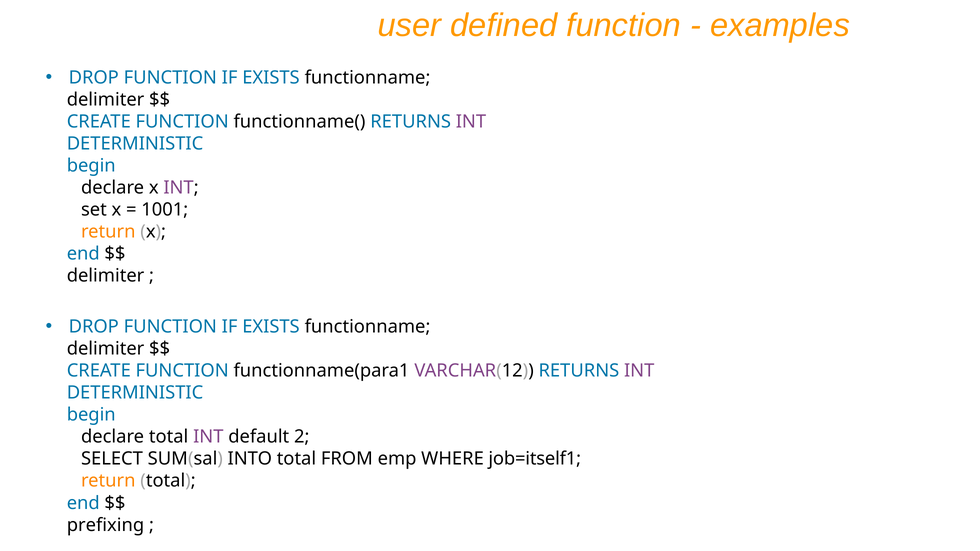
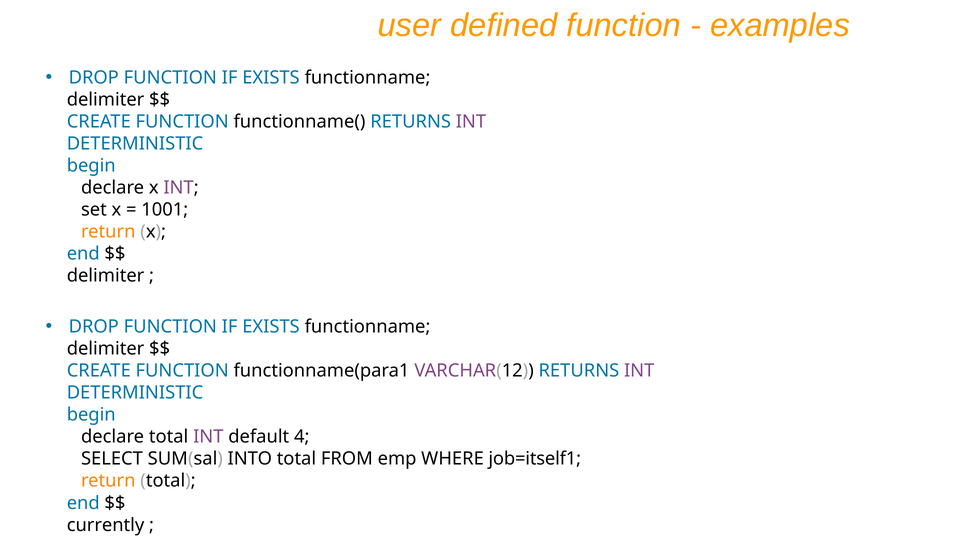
2: 2 -> 4
prefixing: prefixing -> currently
